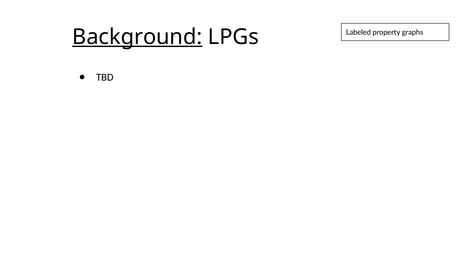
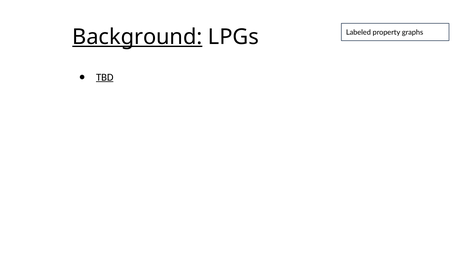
TBD underline: none -> present
